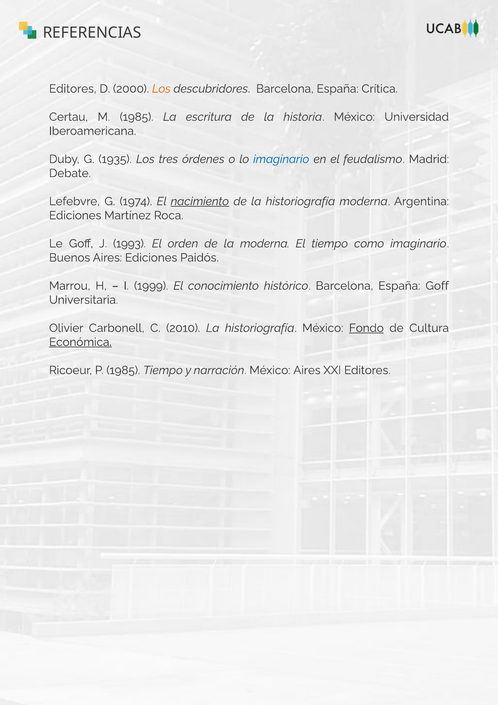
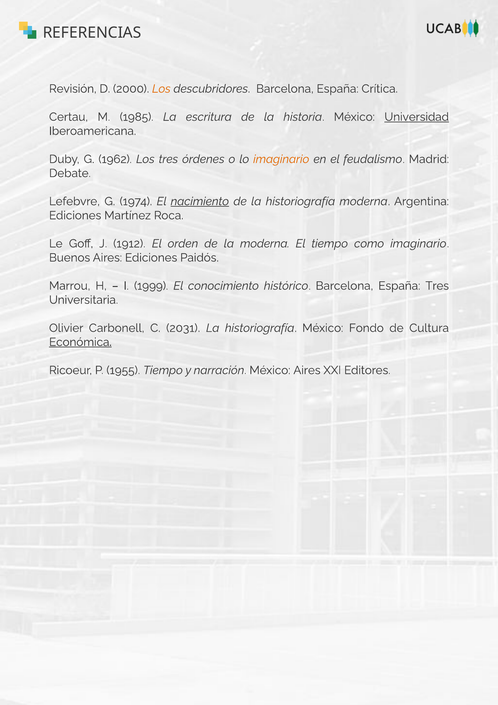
Editores at (73, 89): Editores -> Revisión
Universidad underline: none -> present
1935: 1935 -> 1962
imaginario at (281, 159) colour: blue -> orange
1993: 1993 -> 1912
España Goff: Goff -> Tres
2010: 2010 -> 2031
Fondo underline: present -> none
P 1985: 1985 -> 1955
